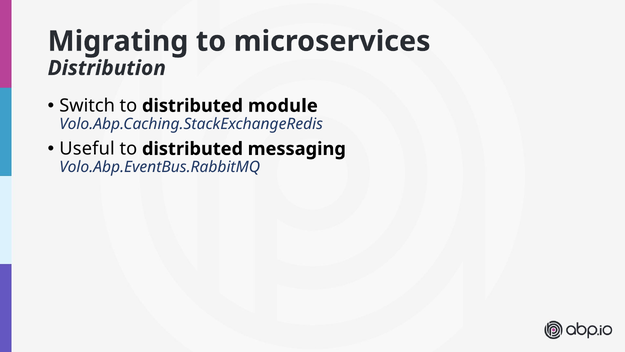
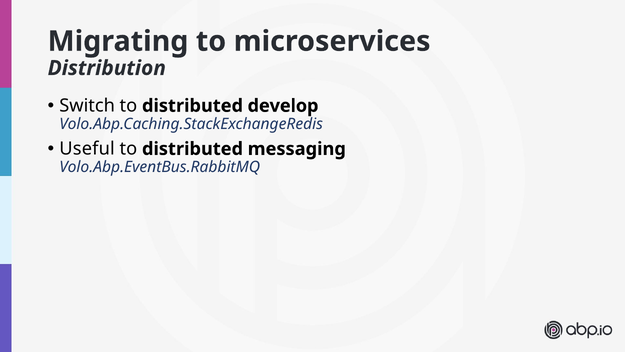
module: module -> develop
